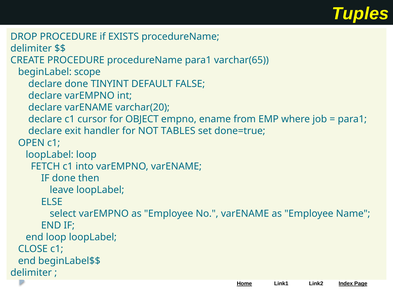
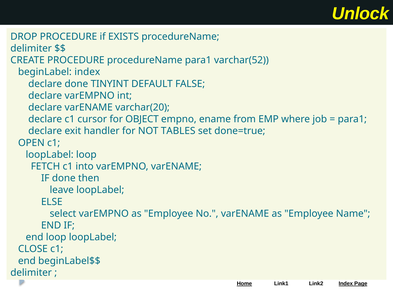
Tuples: Tuples -> Unlock
varchar(65: varchar(65 -> varchar(52
beginLabel scope: scope -> index
